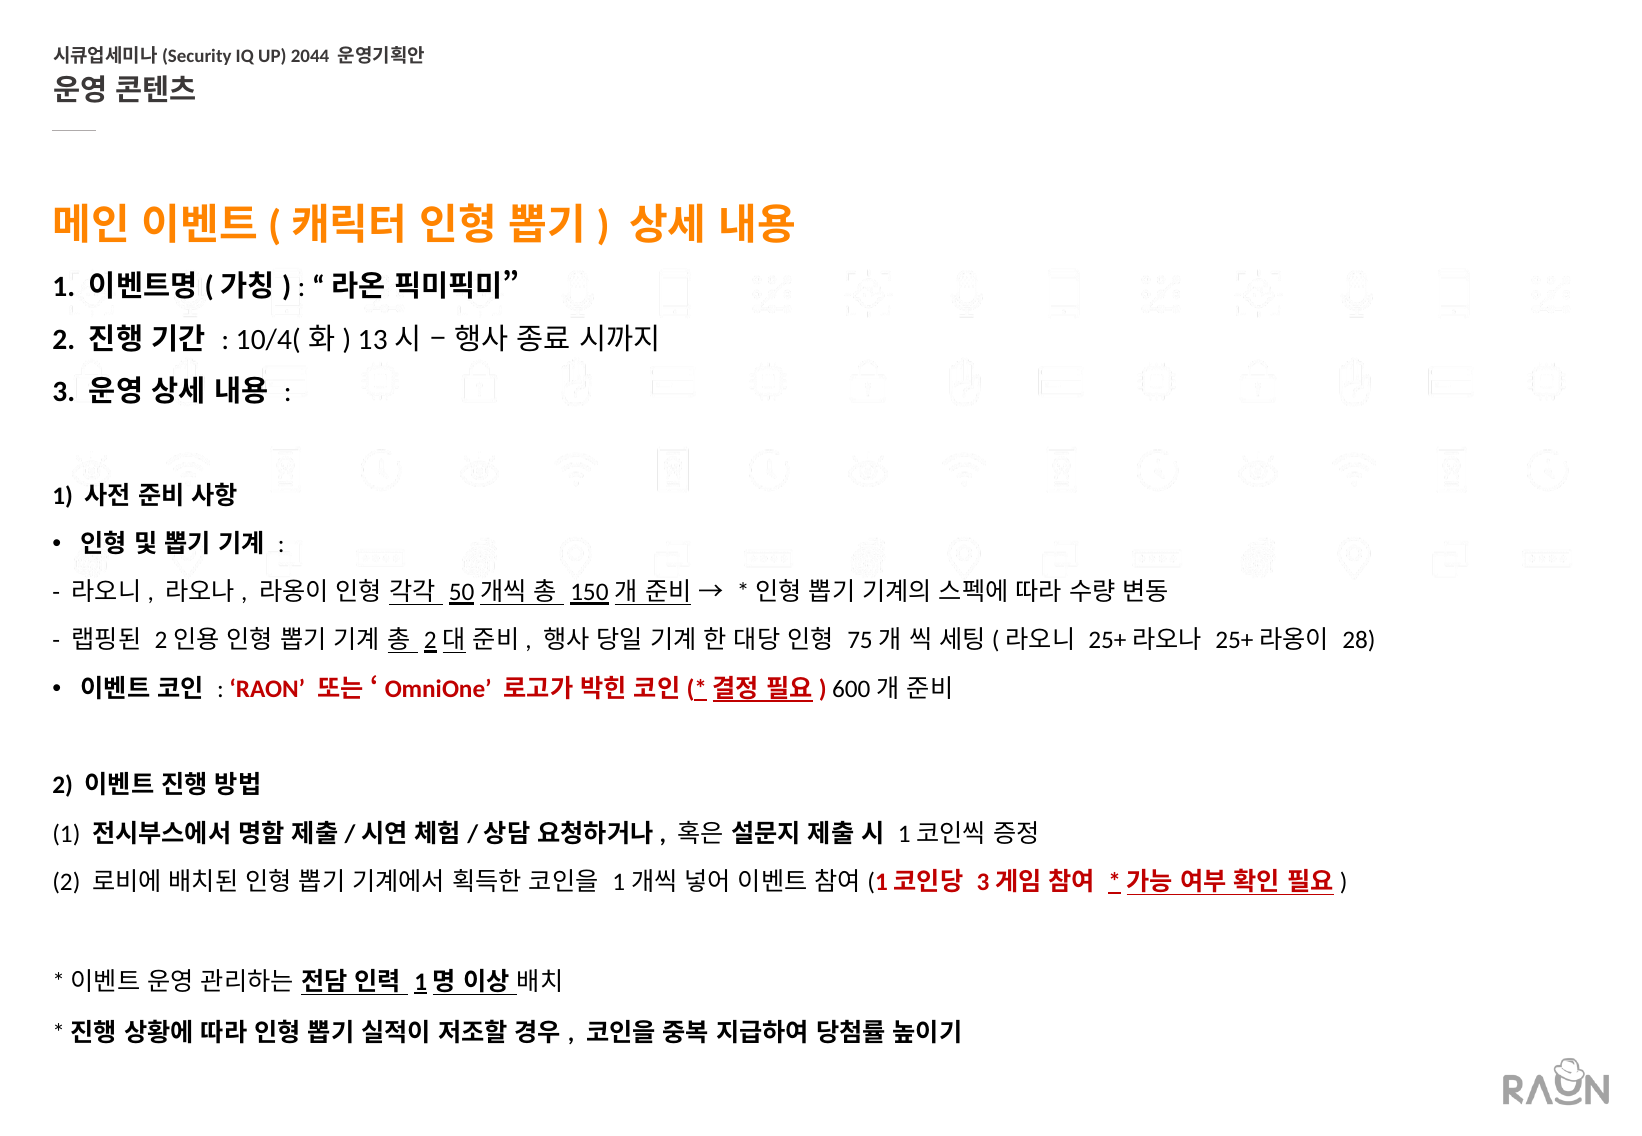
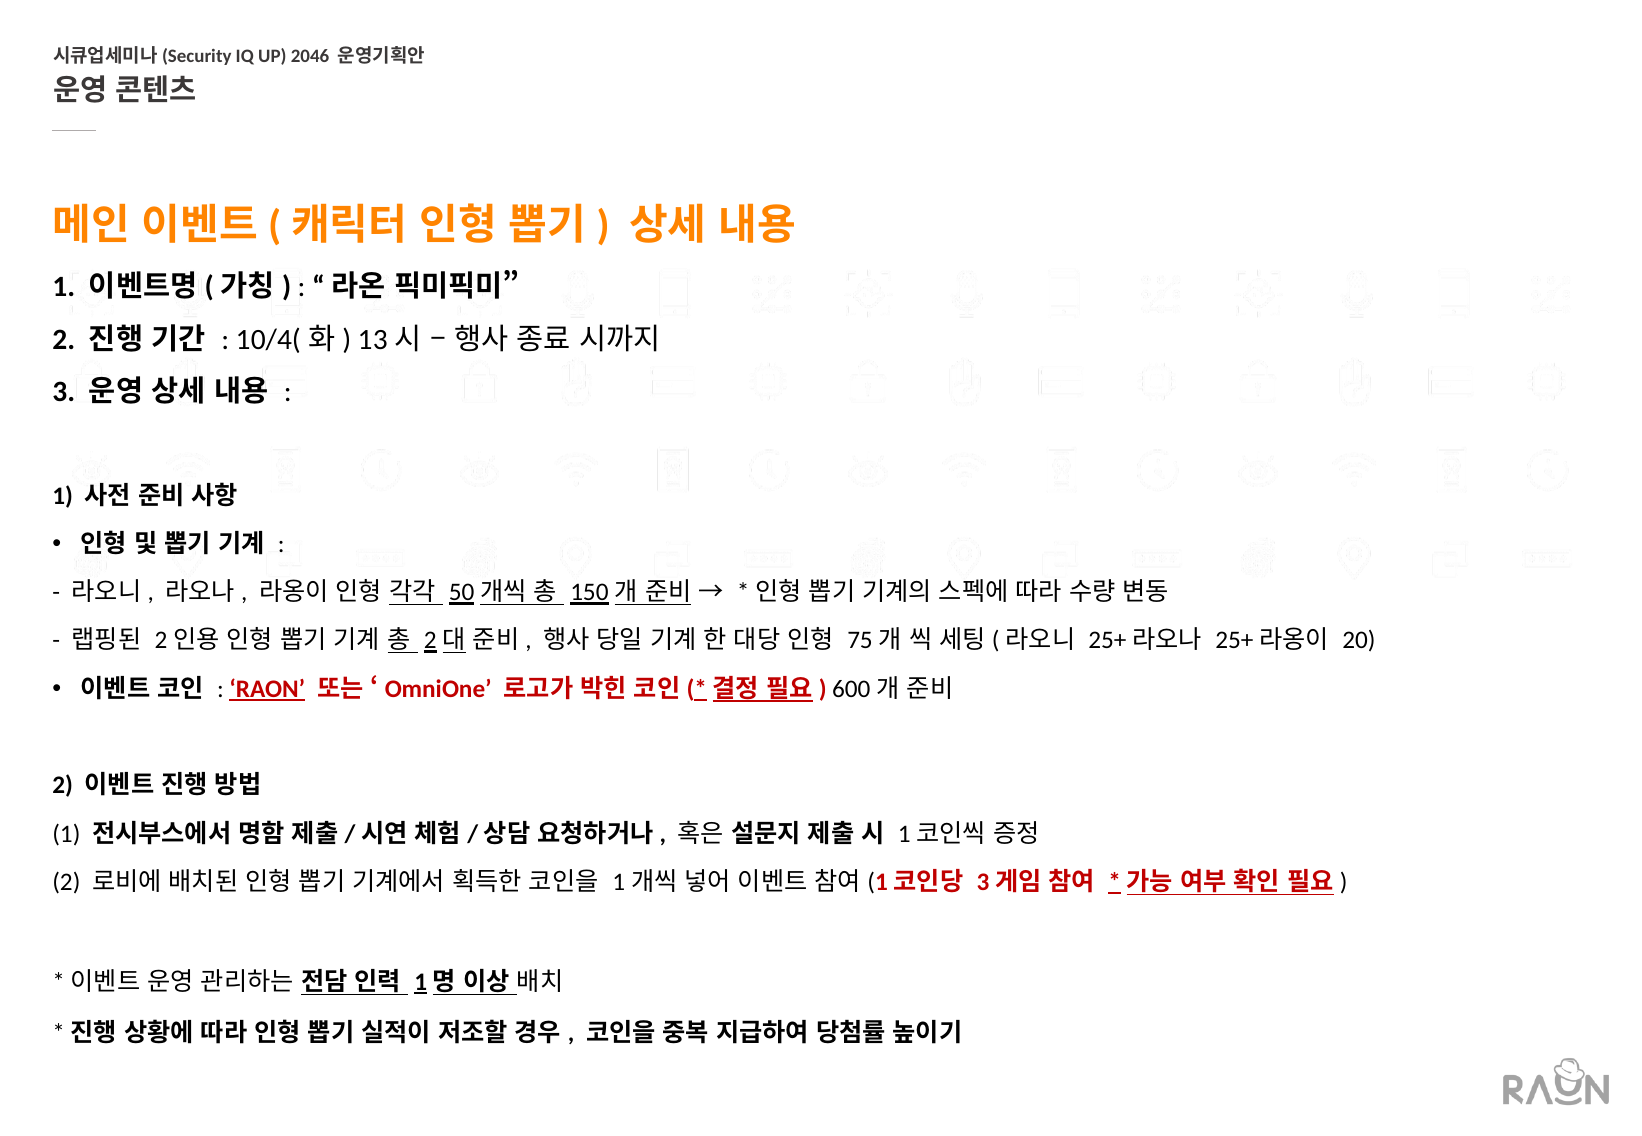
2044: 2044 -> 2046
28: 28 -> 20
RAON underline: none -> present
